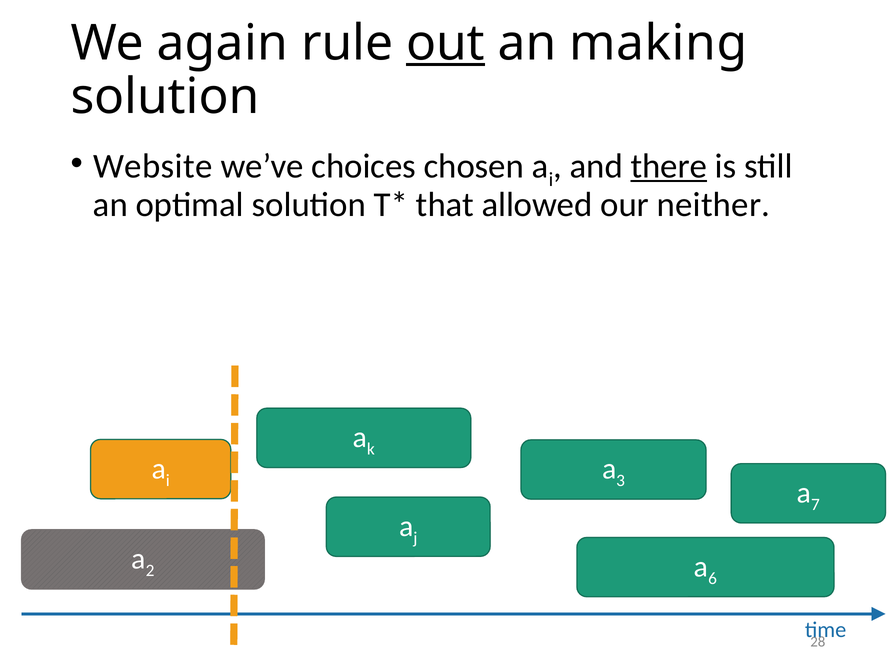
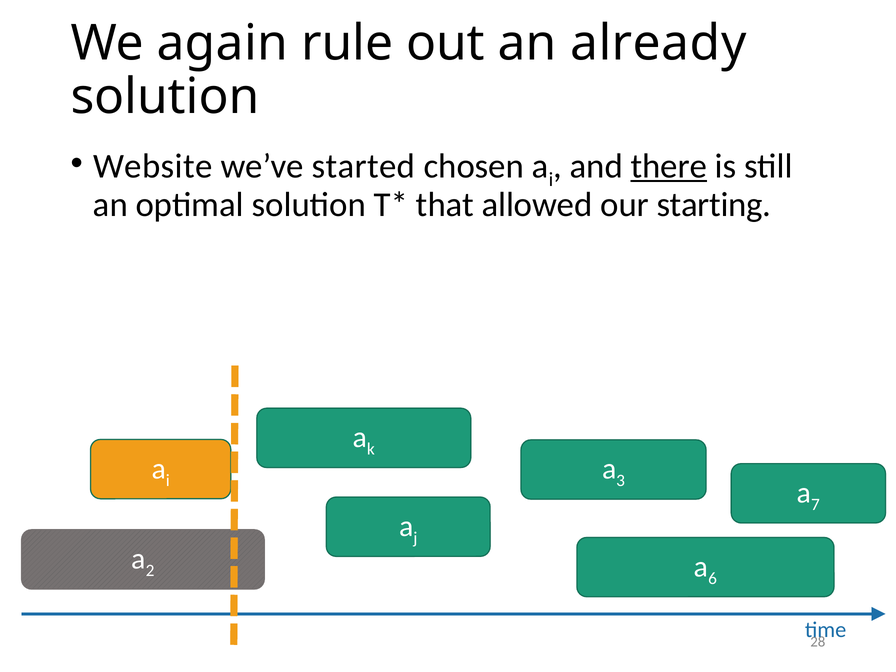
out underline: present -> none
making: making -> already
choices: choices -> started
neither: neither -> starting
